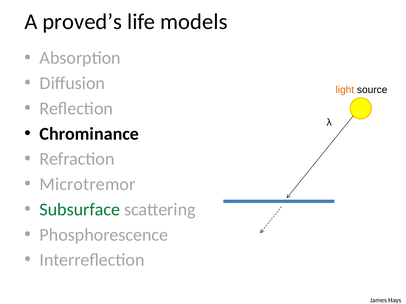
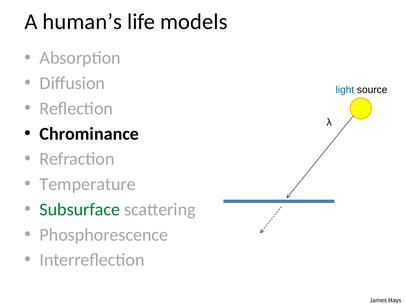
proved’s: proved’s -> human’s
light colour: orange -> blue
Microtremor: Microtremor -> Temperature
